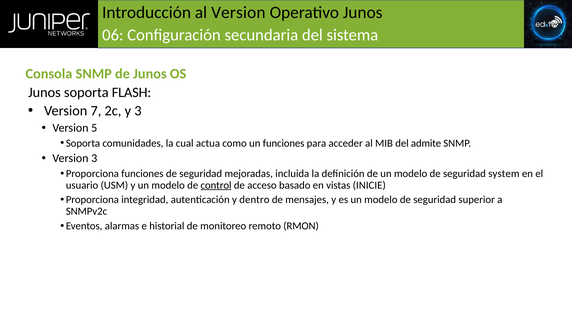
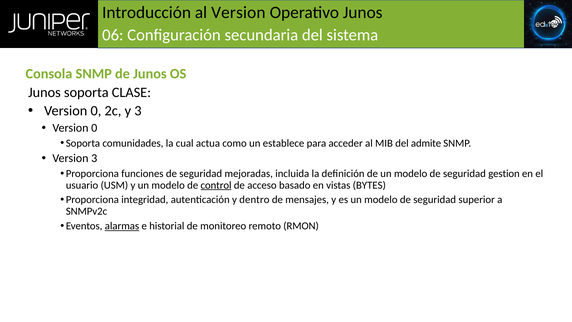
FLASH: FLASH -> CLASE
7 at (96, 111): 7 -> 0
5 at (94, 128): 5 -> 0
un funciones: funciones -> establece
system: system -> gestion
INICIE: INICIE -> BYTES
alarmas underline: none -> present
